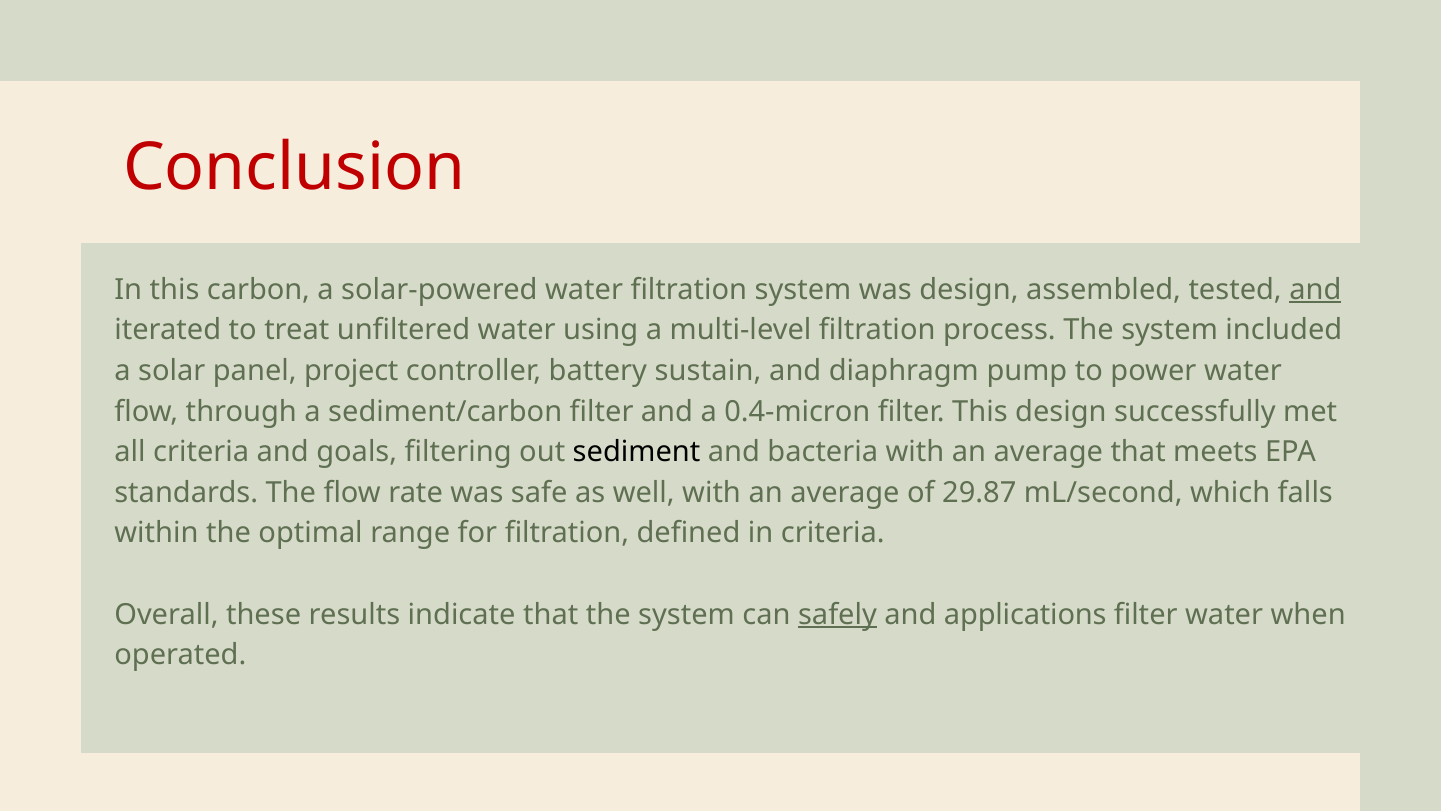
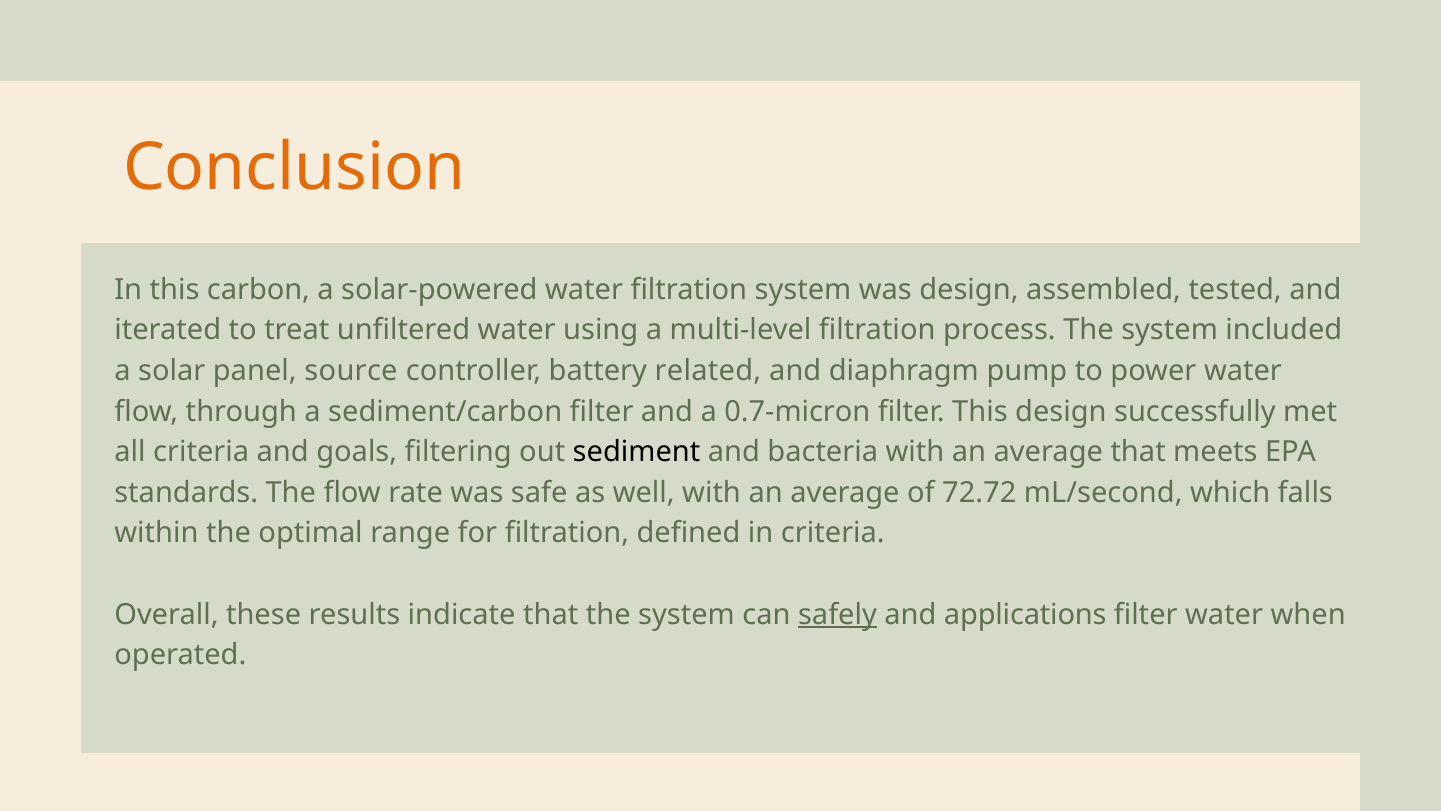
Conclusion colour: red -> orange
and at (1315, 289) underline: present -> none
project: project -> source
sustain: sustain -> related
0.4-micron: 0.4-micron -> 0.7-micron
29.87: 29.87 -> 72.72
